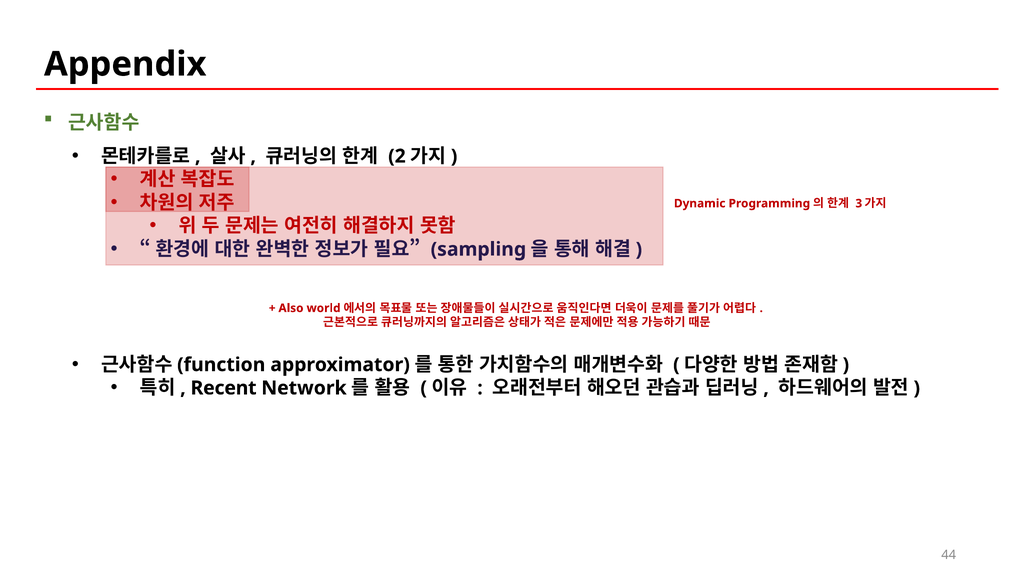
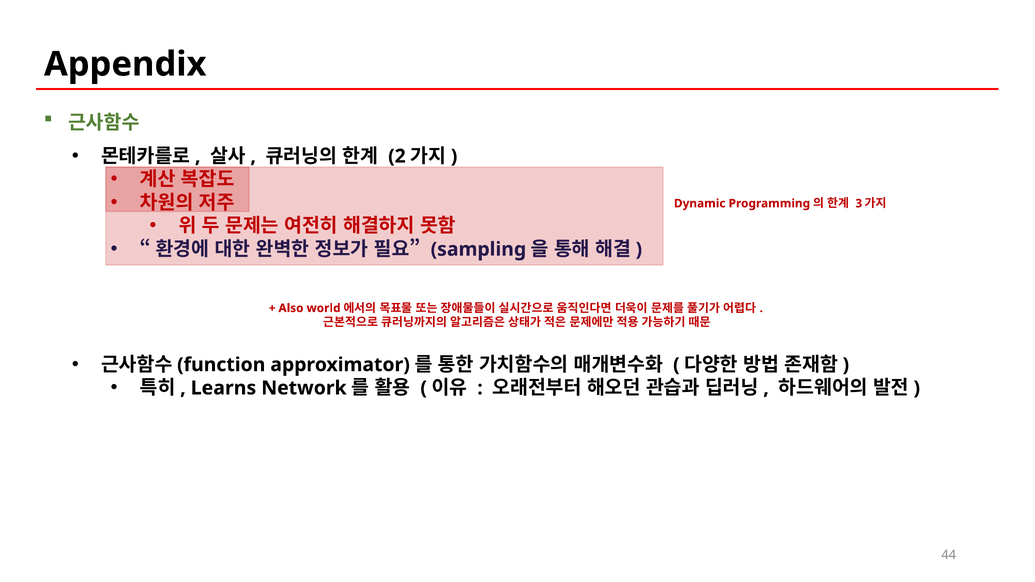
Recent: Recent -> Learns
